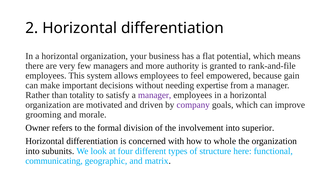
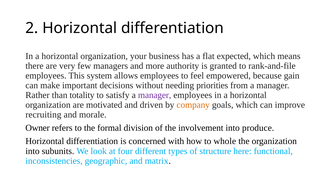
potential: potential -> expected
expertise: expertise -> priorities
company colour: purple -> orange
grooming: grooming -> recruiting
superior: superior -> produce
communicating: communicating -> inconsistencies
